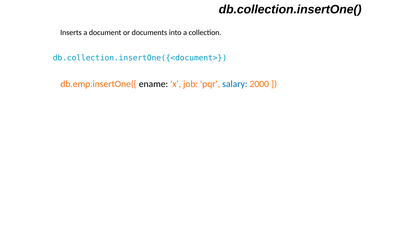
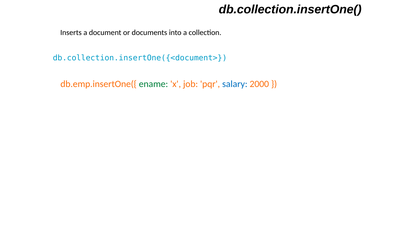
ename colour: black -> green
